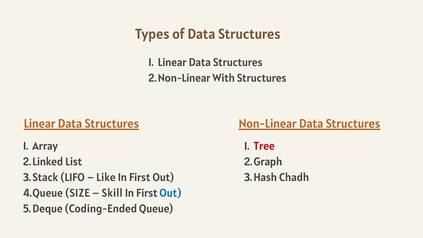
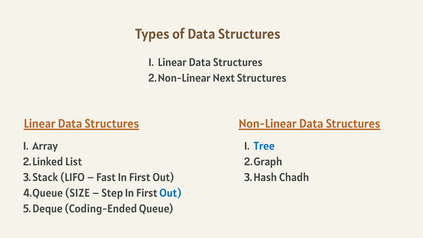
With: With -> Next
Tree colour: red -> blue
Like: Like -> Fast
Skill: Skill -> Step
